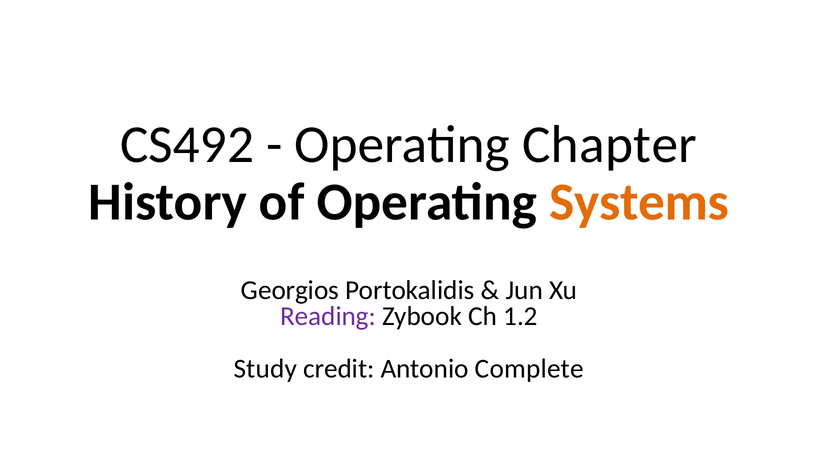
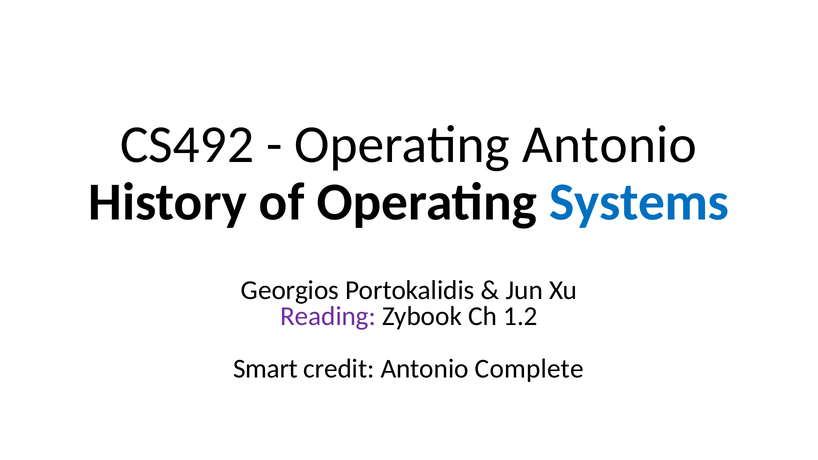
Operating Chapter: Chapter -> Antonio
Systems colour: orange -> blue
Study: Study -> Smart
